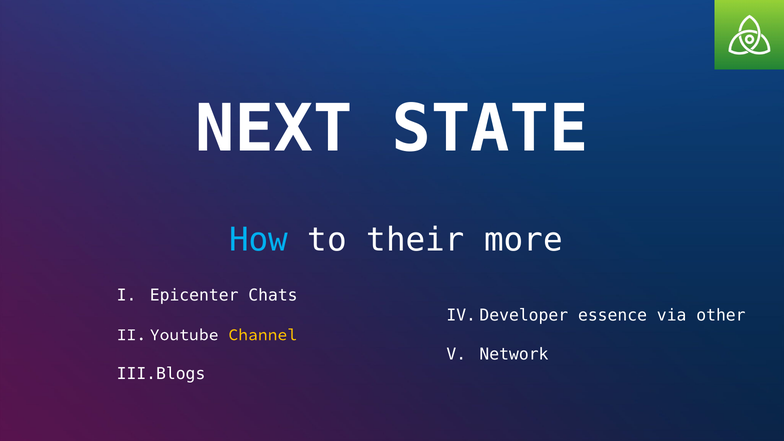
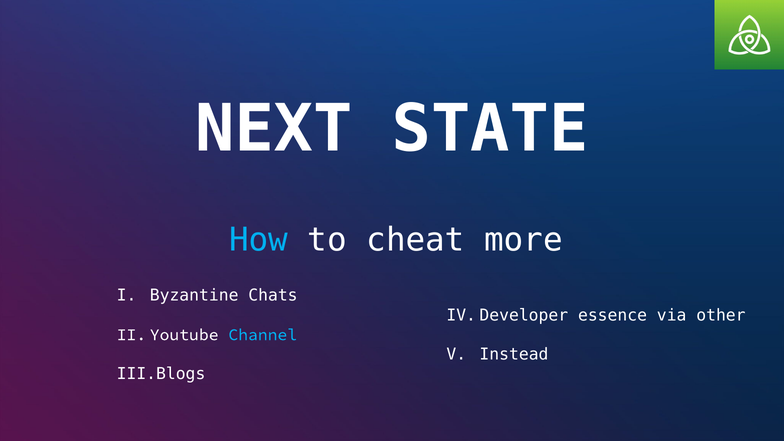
their: their -> cheat
Epicenter: Epicenter -> Byzantine
Channel colour: yellow -> light blue
Network: Network -> Instead
